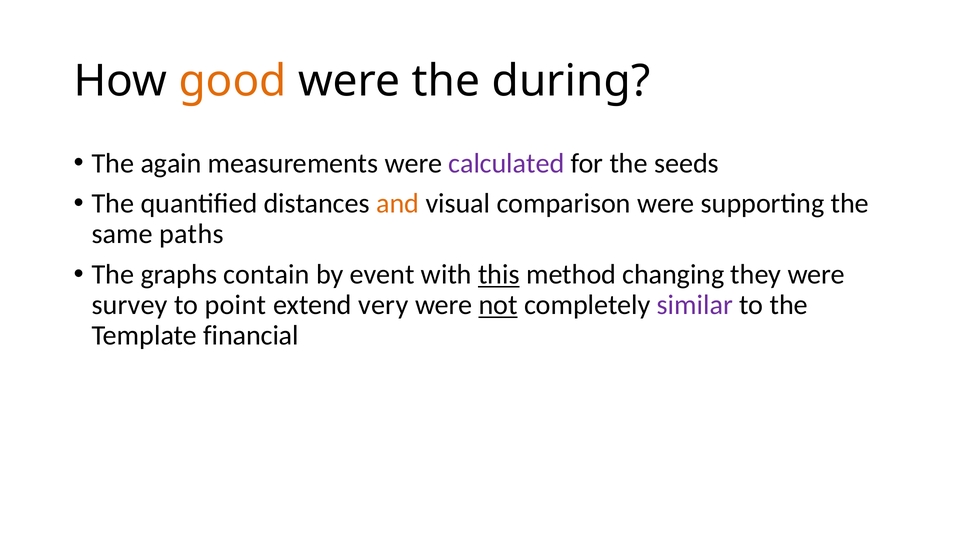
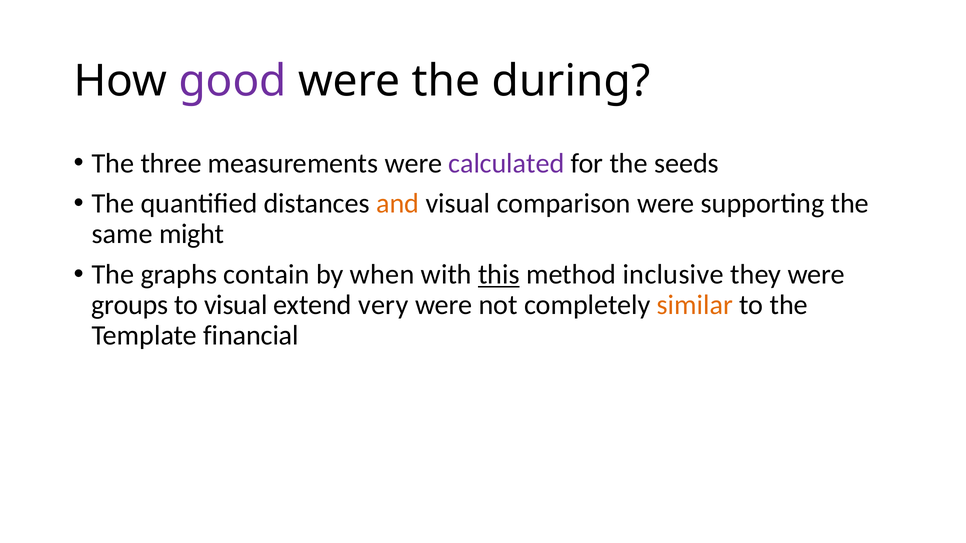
good colour: orange -> purple
again: again -> three
paths: paths -> might
event: event -> when
changing: changing -> inclusive
survey: survey -> groups
to point: point -> visual
not underline: present -> none
similar colour: purple -> orange
